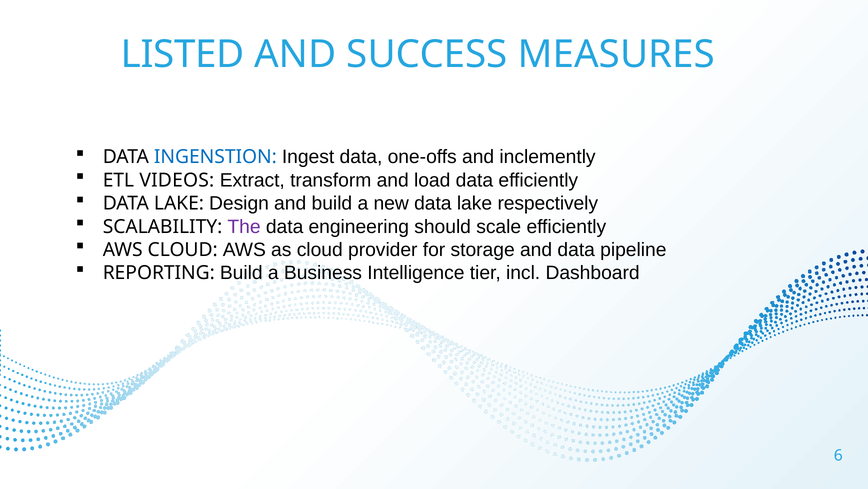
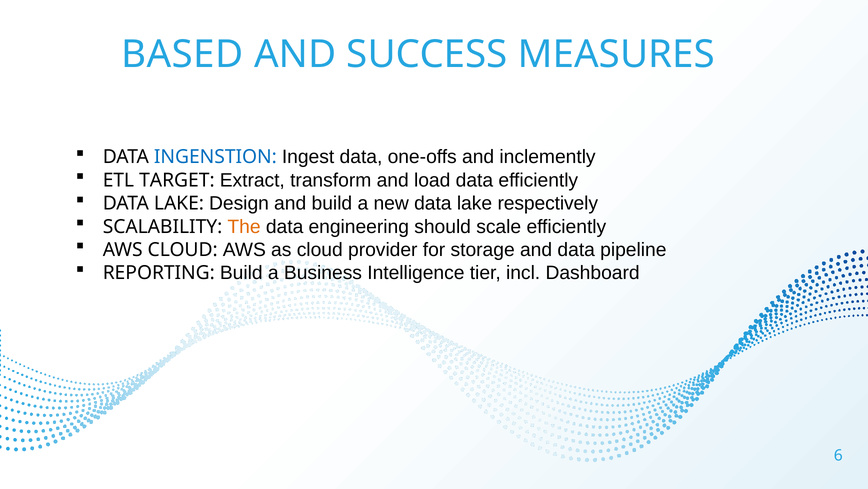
LISTED: LISTED -> BASED
VIDEOS: VIDEOS -> TARGET
The colour: purple -> orange
